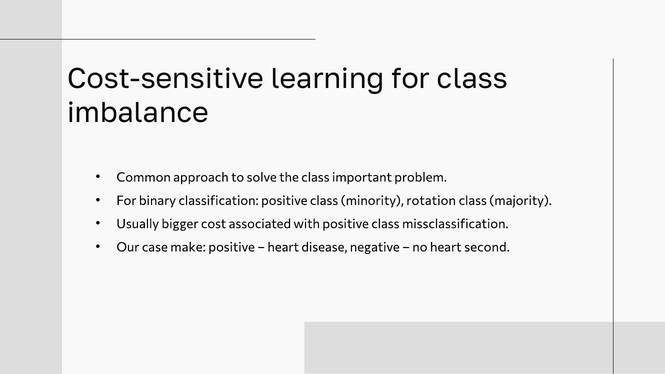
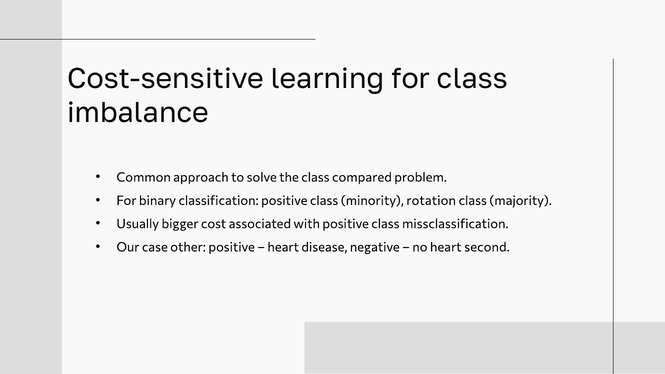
important: important -> compared
make: make -> other
